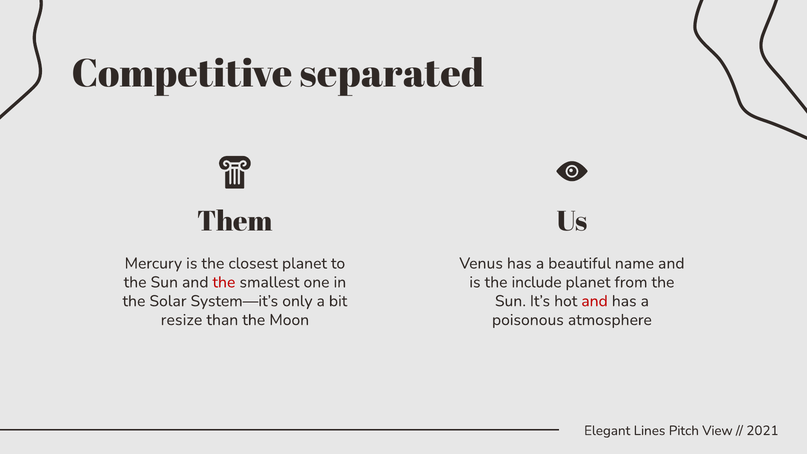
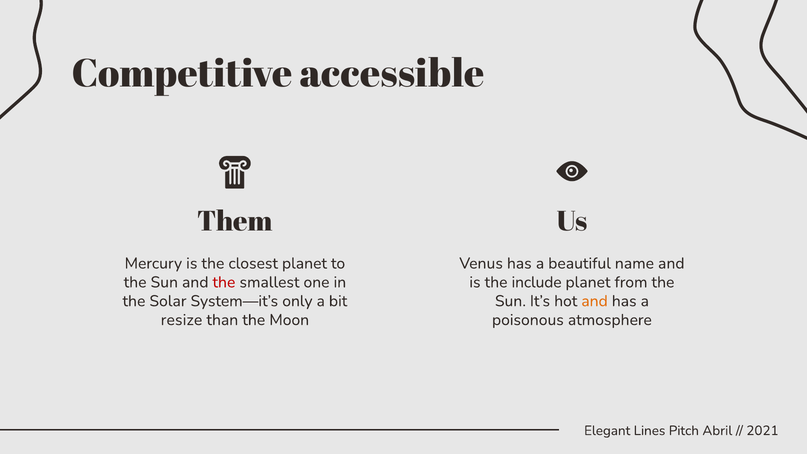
separated: separated -> accessible
and at (595, 301) colour: red -> orange
View: View -> Abril
